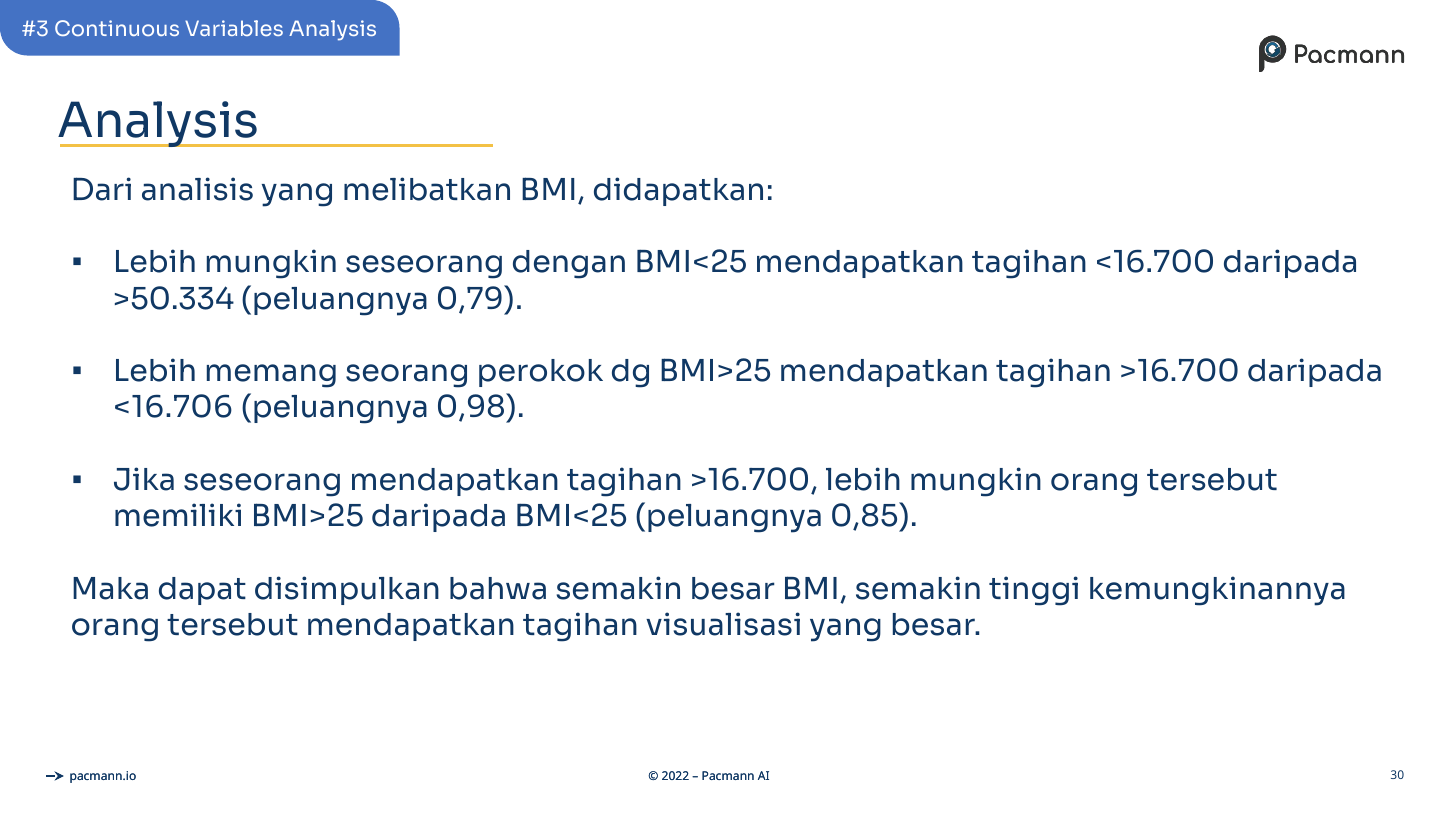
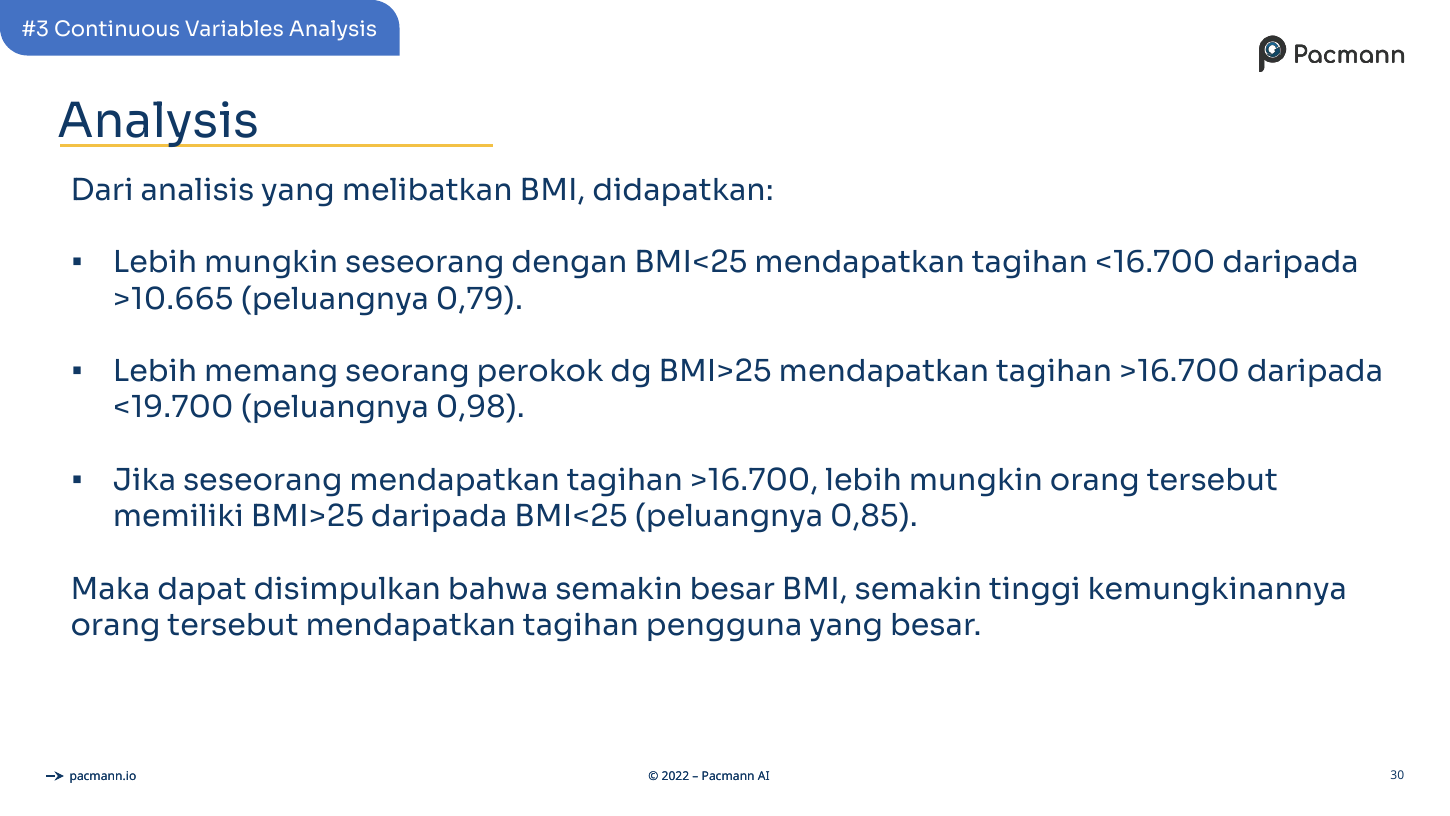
>50.334: >50.334 -> >10.665
<16.706: <16.706 -> <19.700
visualisasi: visualisasi -> pengguna
